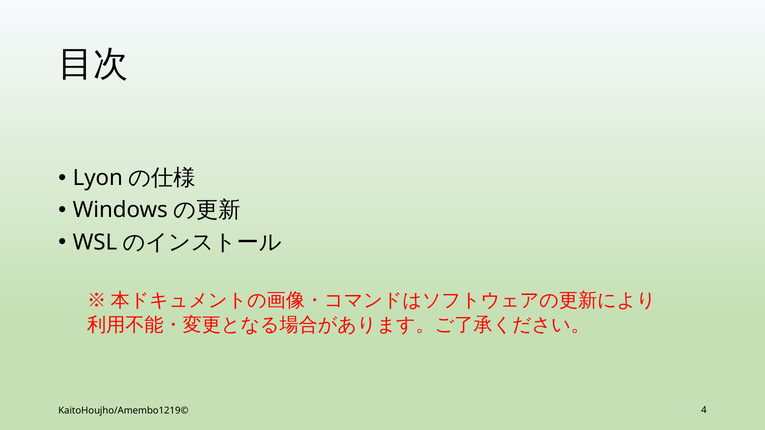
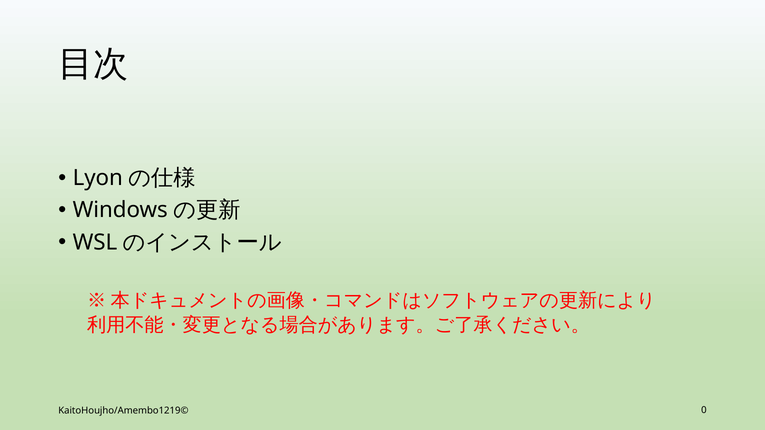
4: 4 -> 0
